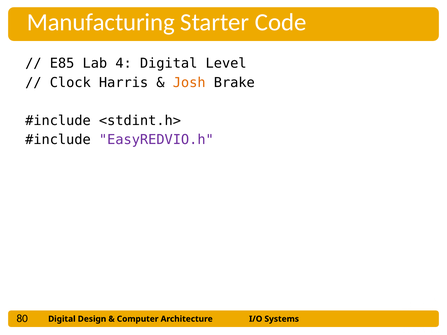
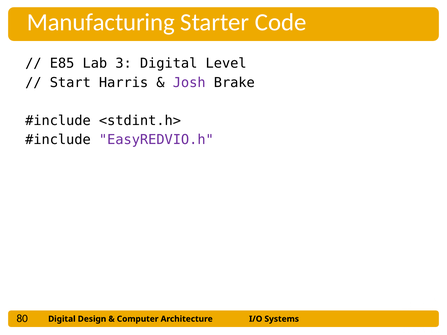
4: 4 -> 3
Clock: Clock -> Start
Josh colour: orange -> purple
